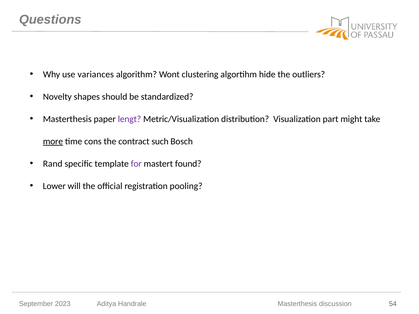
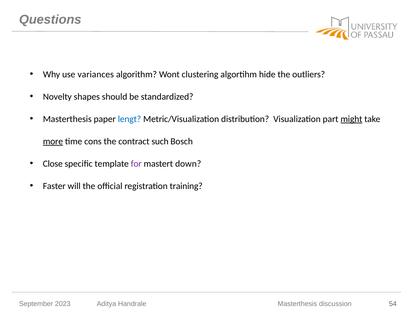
lengt colour: purple -> blue
might underline: none -> present
Rand: Rand -> Close
found: found -> down
Lower: Lower -> Faster
pooling: pooling -> training
